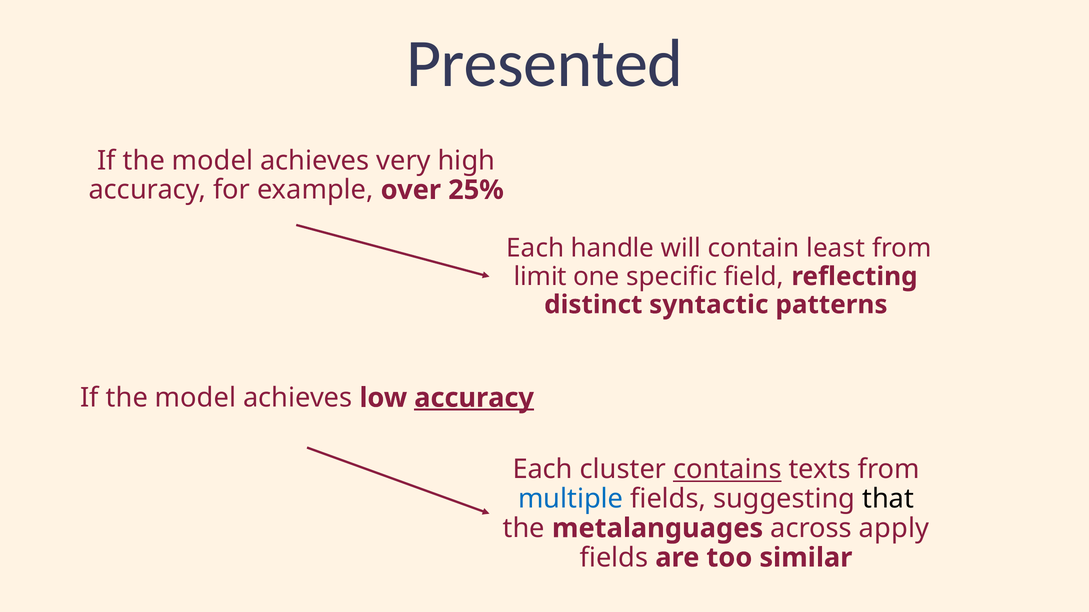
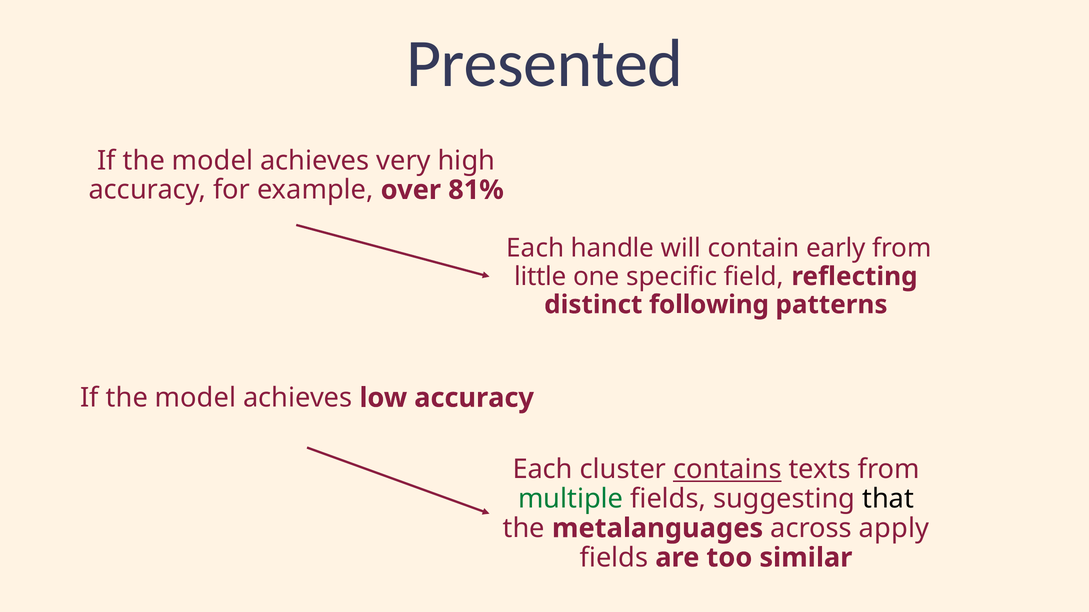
25%: 25% -> 81%
least: least -> early
limit: limit -> little
syntactic: syntactic -> following
accuracy at (474, 398) underline: present -> none
multiple colour: blue -> green
